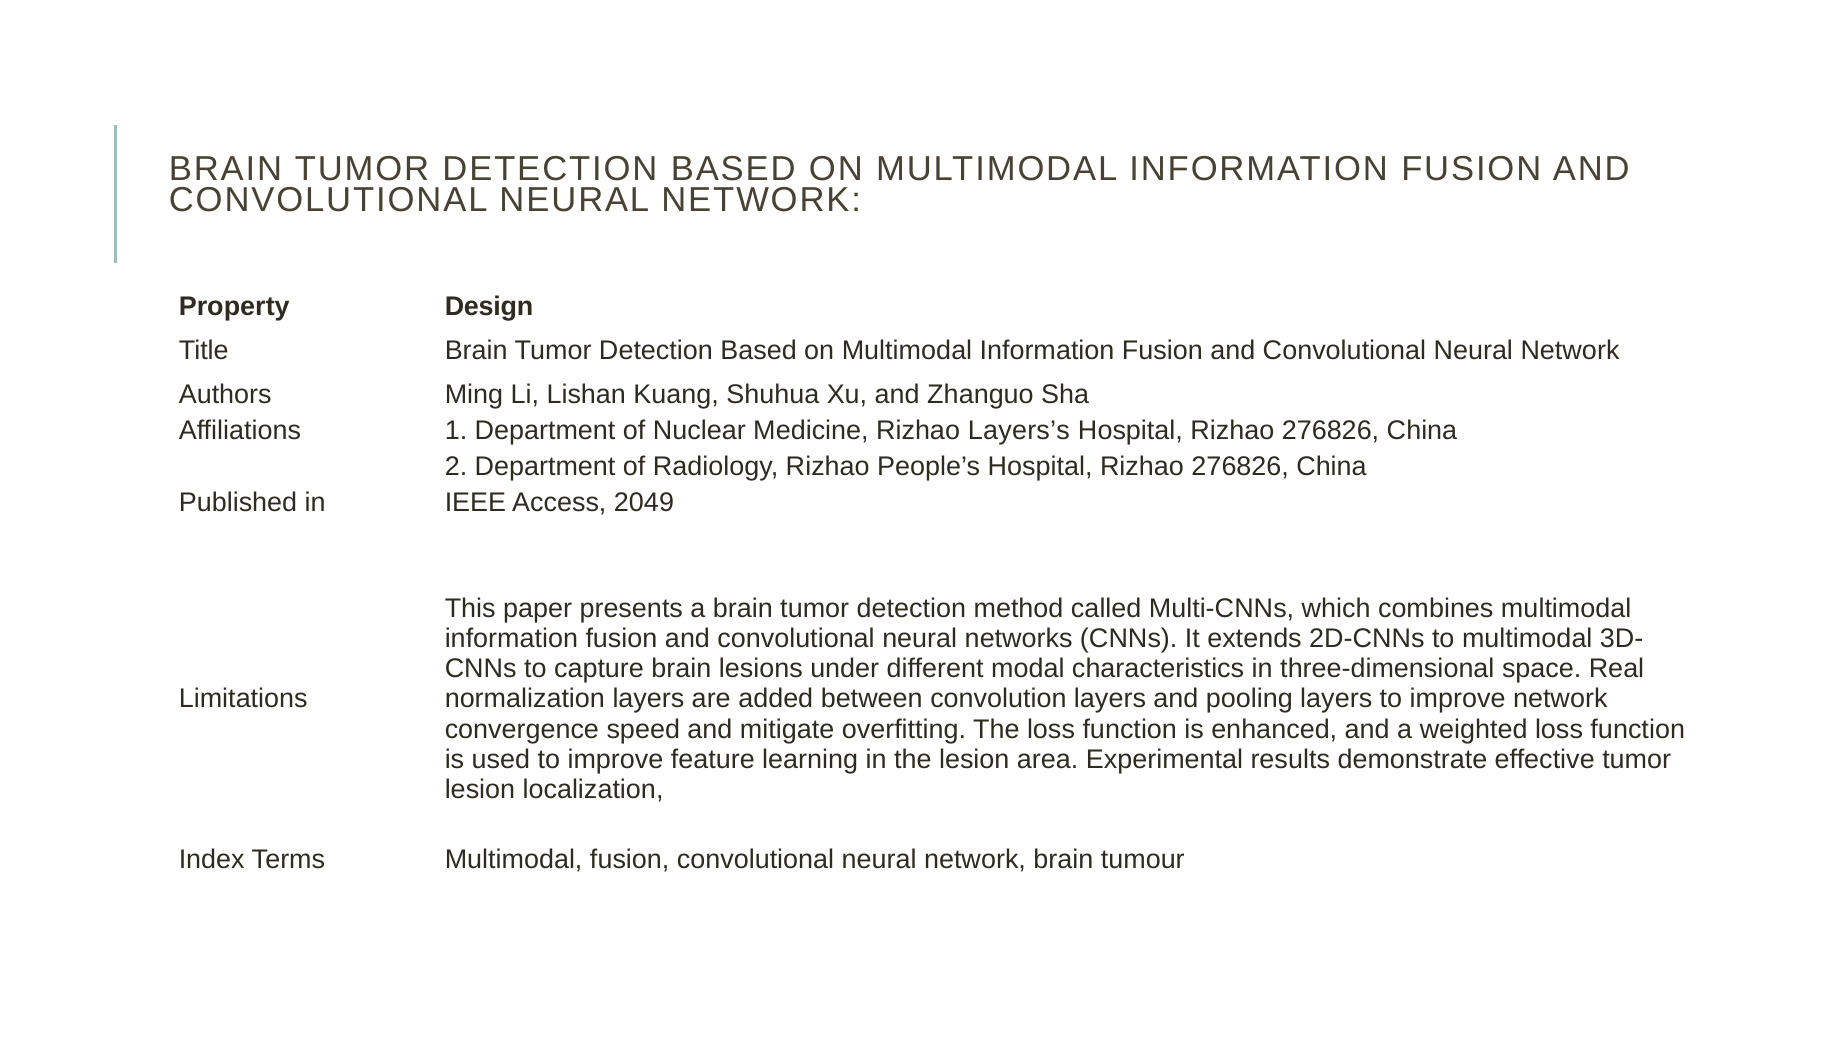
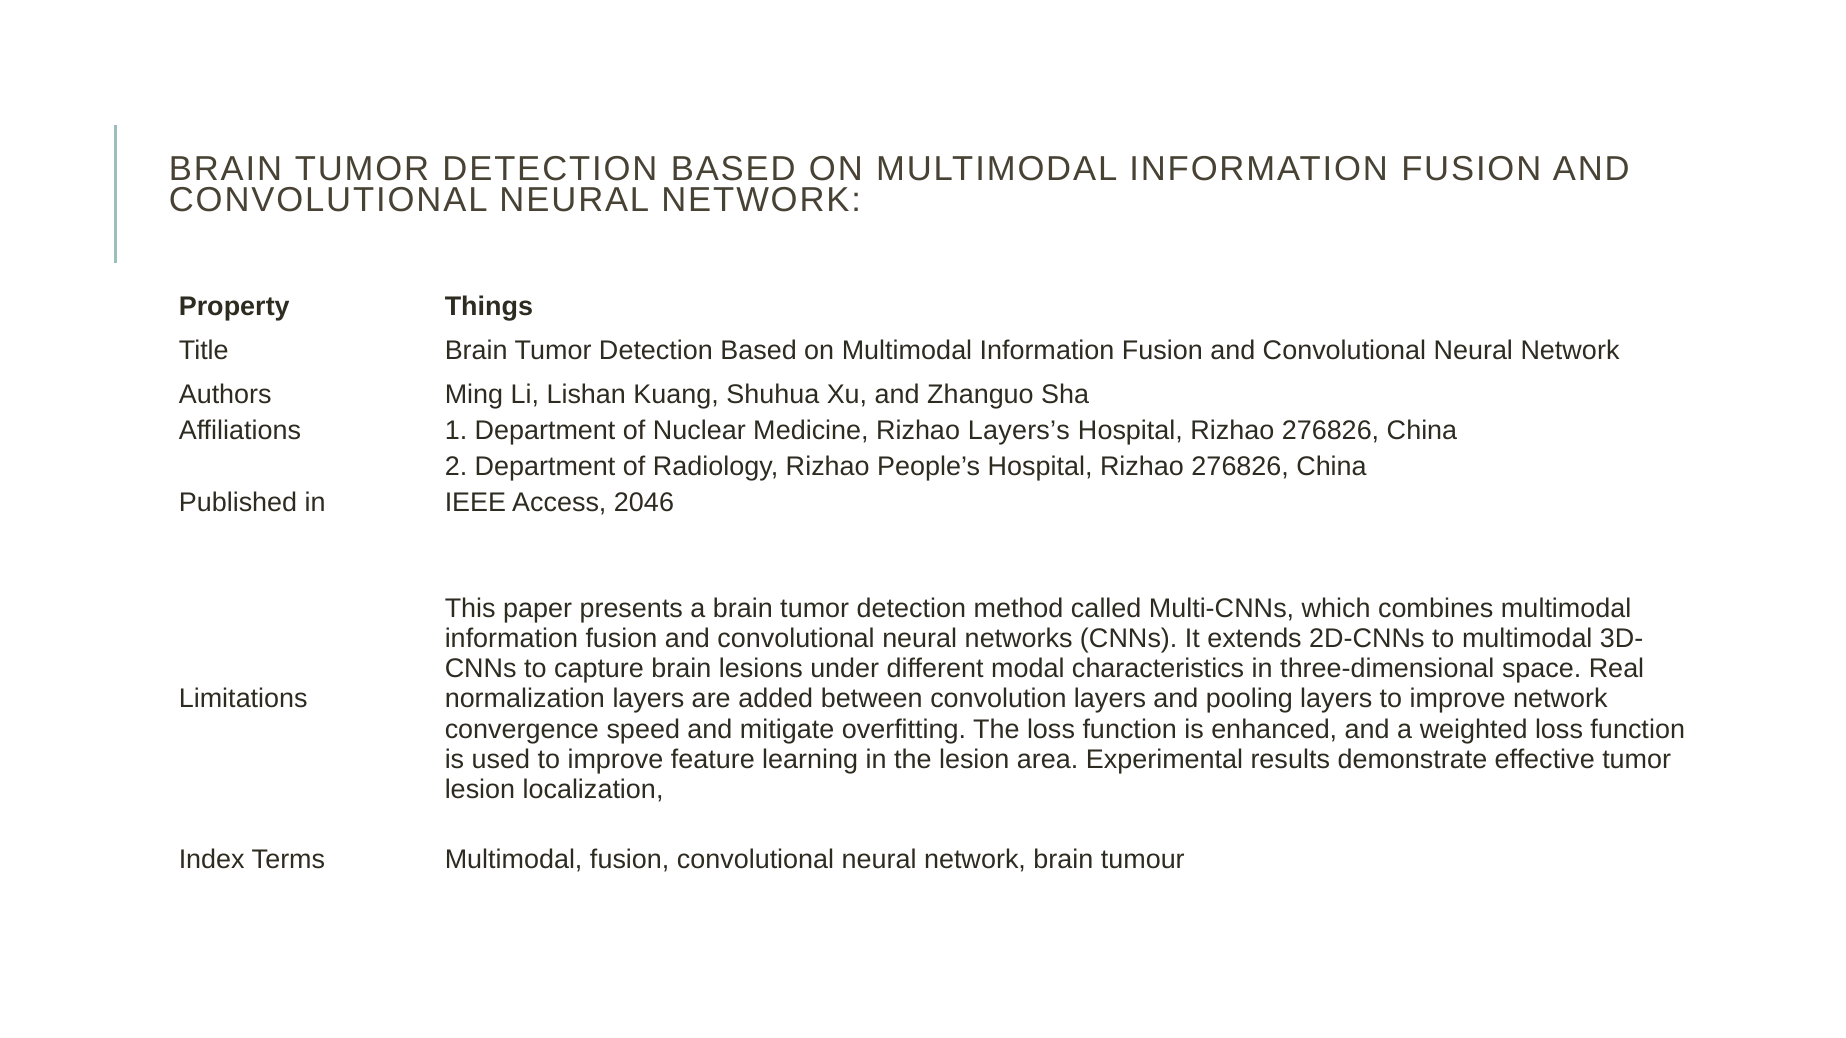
Design: Design -> Things
2049: 2049 -> 2046
